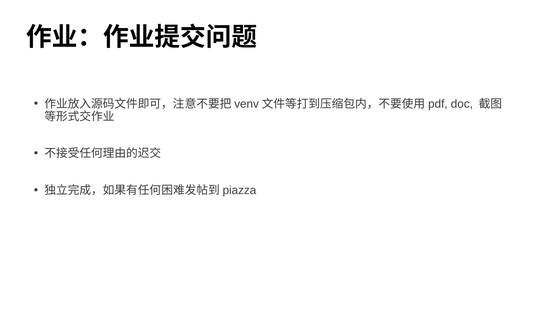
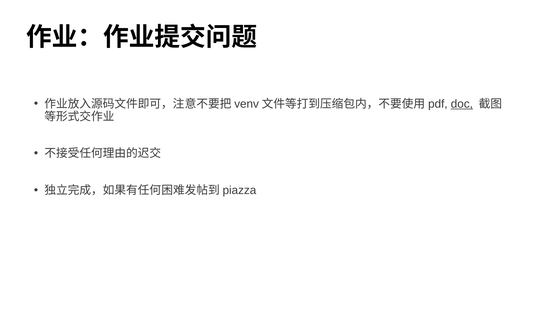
doc underline: none -> present
